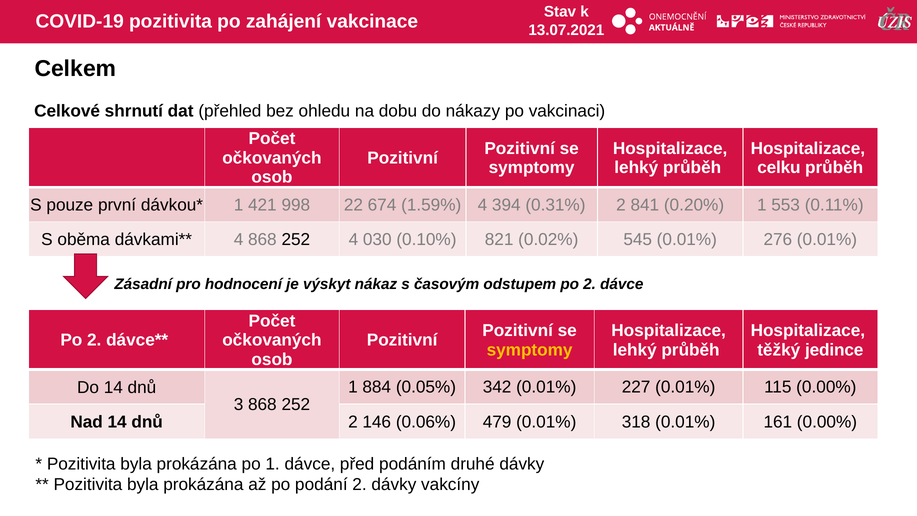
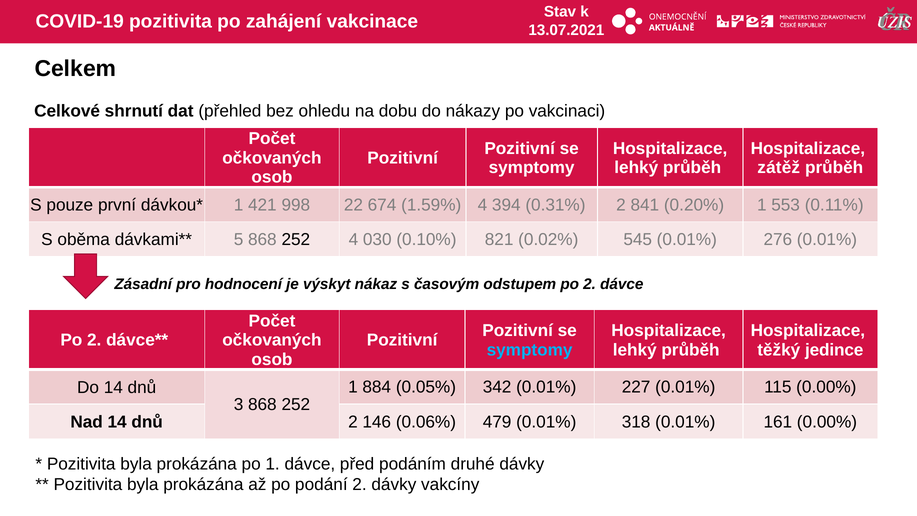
celku: celku -> zátěž
4 at (239, 240): 4 -> 5
symptomy at (530, 350) colour: yellow -> light blue
